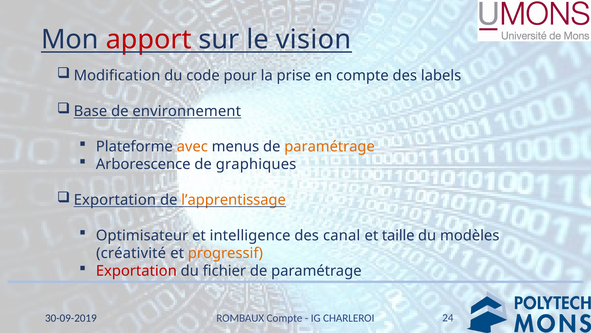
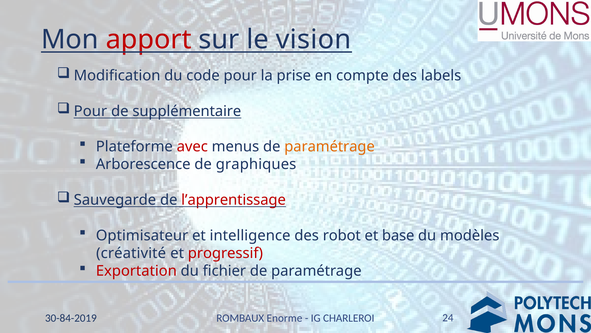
Base at (90, 111): Base -> Pour
environnement: environnement -> supplémentaire
avec colour: orange -> red
Exportation at (115, 200): Exportation -> Sauvegarde
l’apprentissage colour: orange -> red
canal: canal -> robot
taille: taille -> base
progressif colour: orange -> red
30-09-2019: 30-09-2019 -> 30-84-2019
ROMBAUX Compte: Compte -> Enorme
